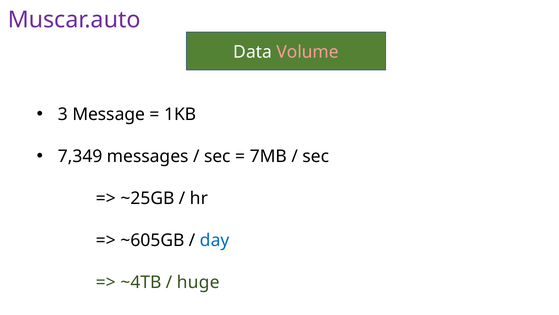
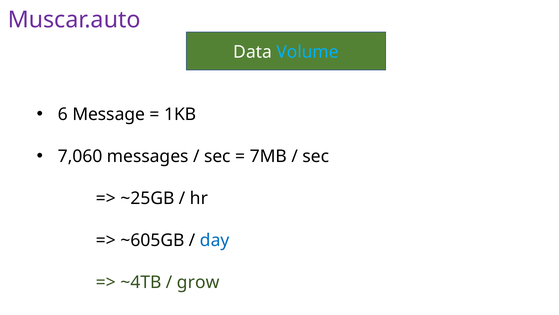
Volume colour: pink -> light blue
3: 3 -> 6
7,349: 7,349 -> 7,060
huge: huge -> grow
